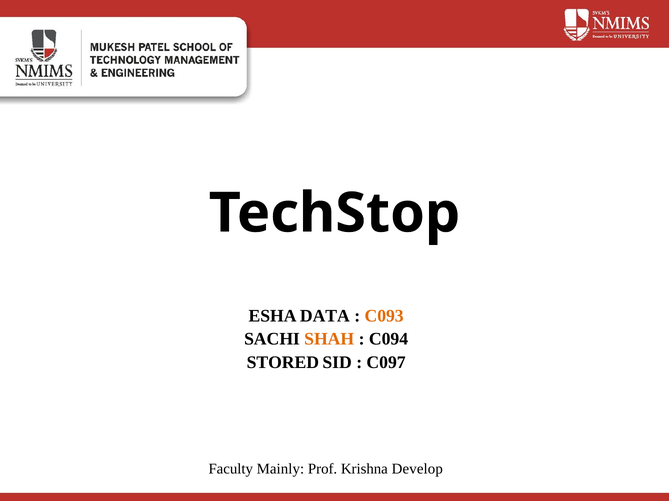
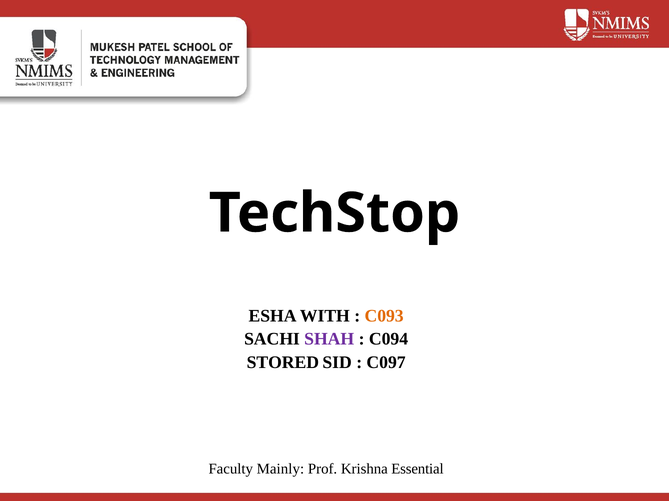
DATA: DATA -> WITH
SHAH colour: orange -> purple
Develop: Develop -> Essential
